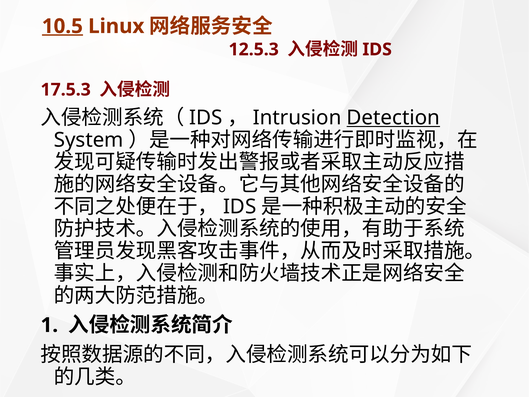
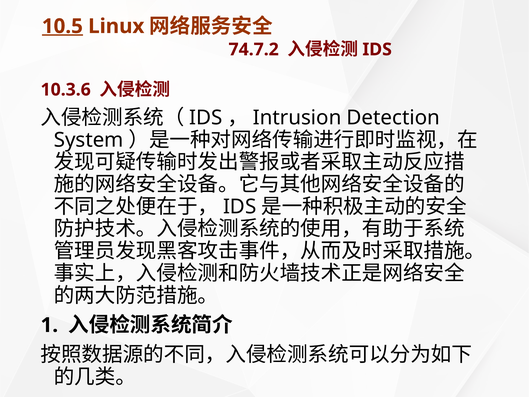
12.5.3: 12.5.3 -> 74.7.2
17.5.3: 17.5.3 -> 10.3.6
Detection underline: present -> none
